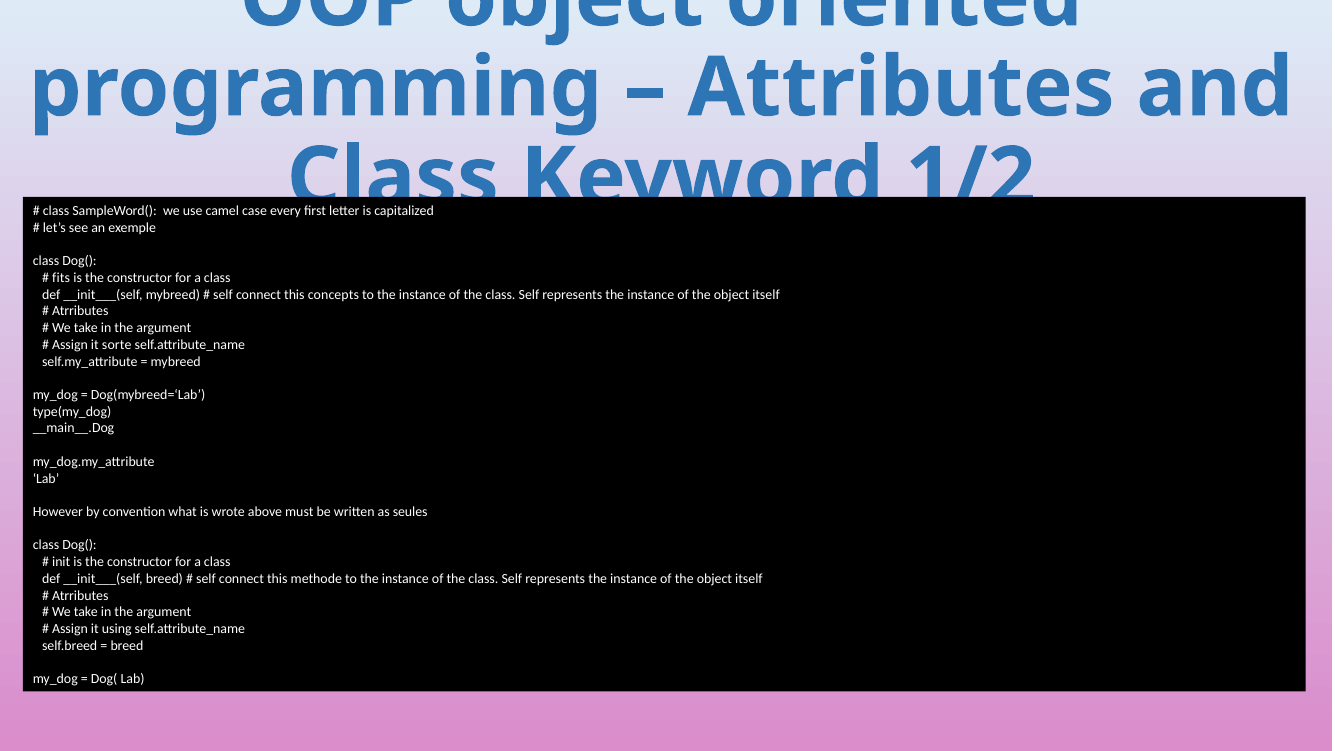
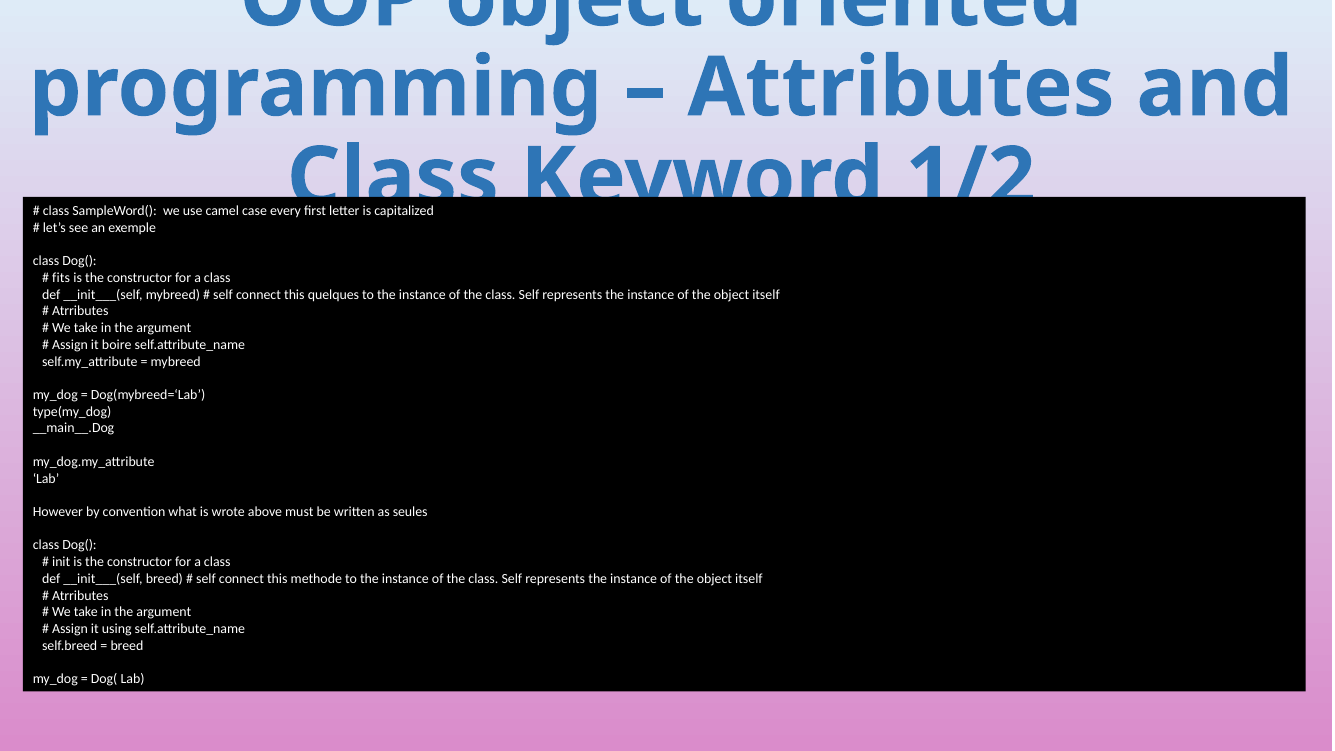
concepts: concepts -> quelques
sorte: sorte -> boire
